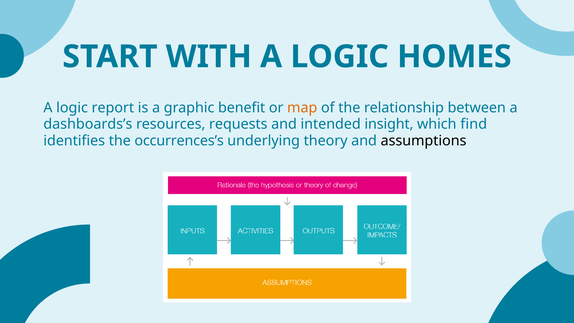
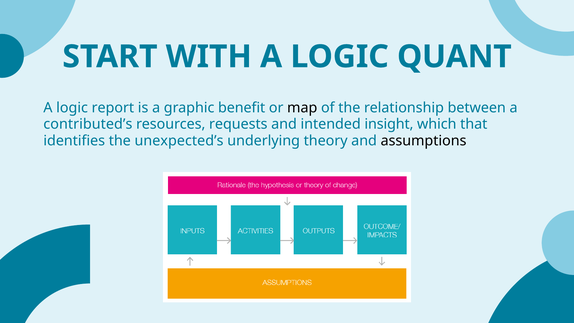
HOMES: HOMES -> QUANT
map colour: orange -> black
dashboards’s: dashboards’s -> contributed’s
find: find -> that
occurrences’s: occurrences’s -> unexpected’s
